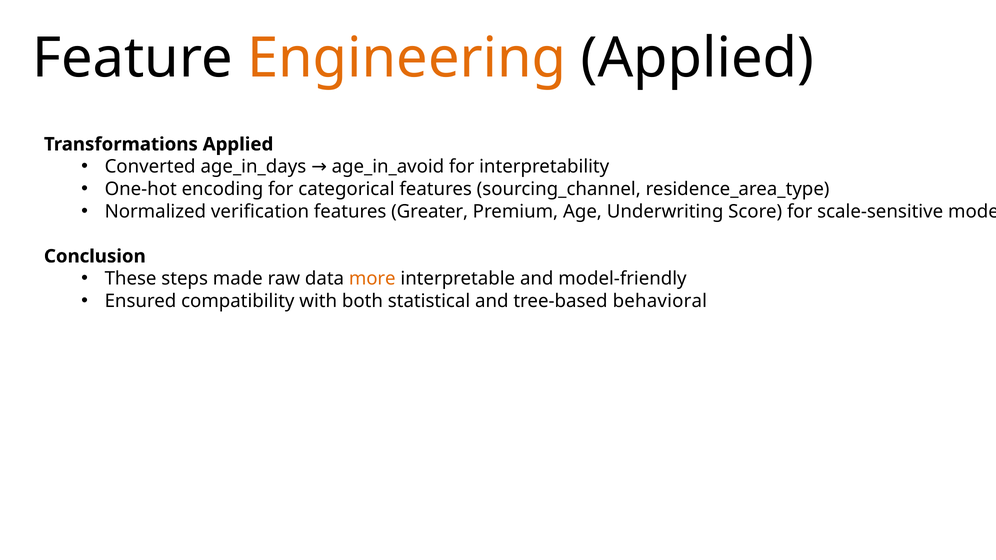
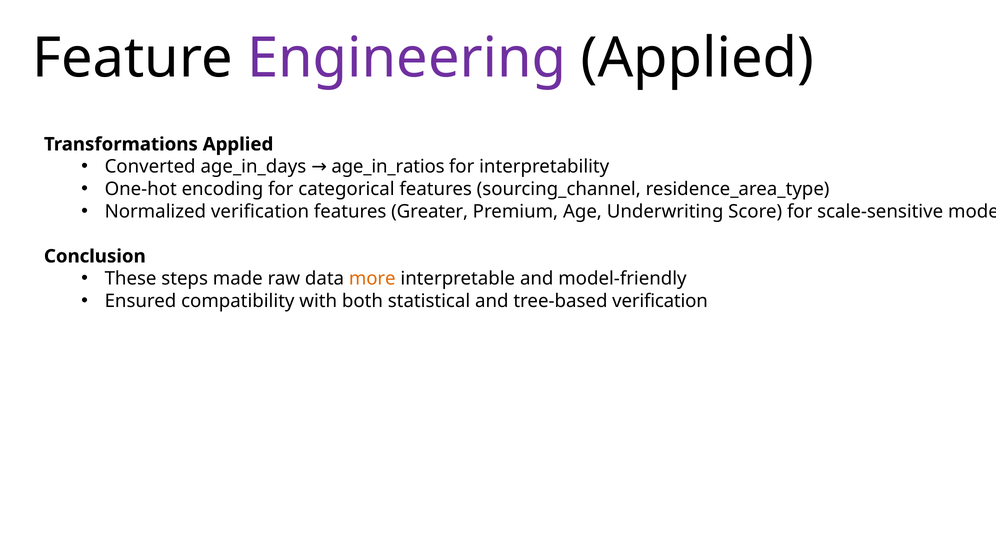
Engineering colour: orange -> purple
age_in_avoid: age_in_avoid -> age_in_ratios
tree-based behavioral: behavioral -> verification
